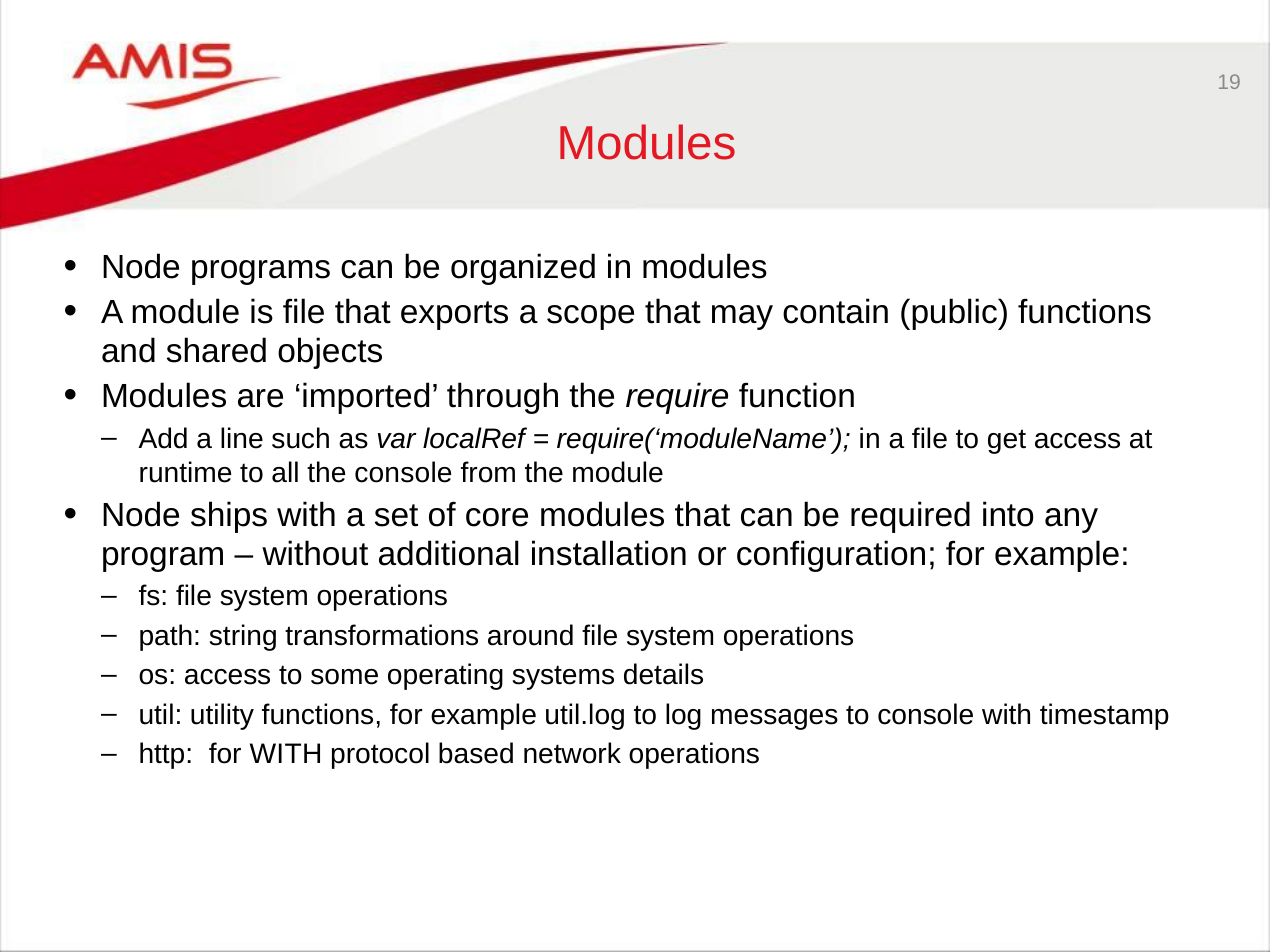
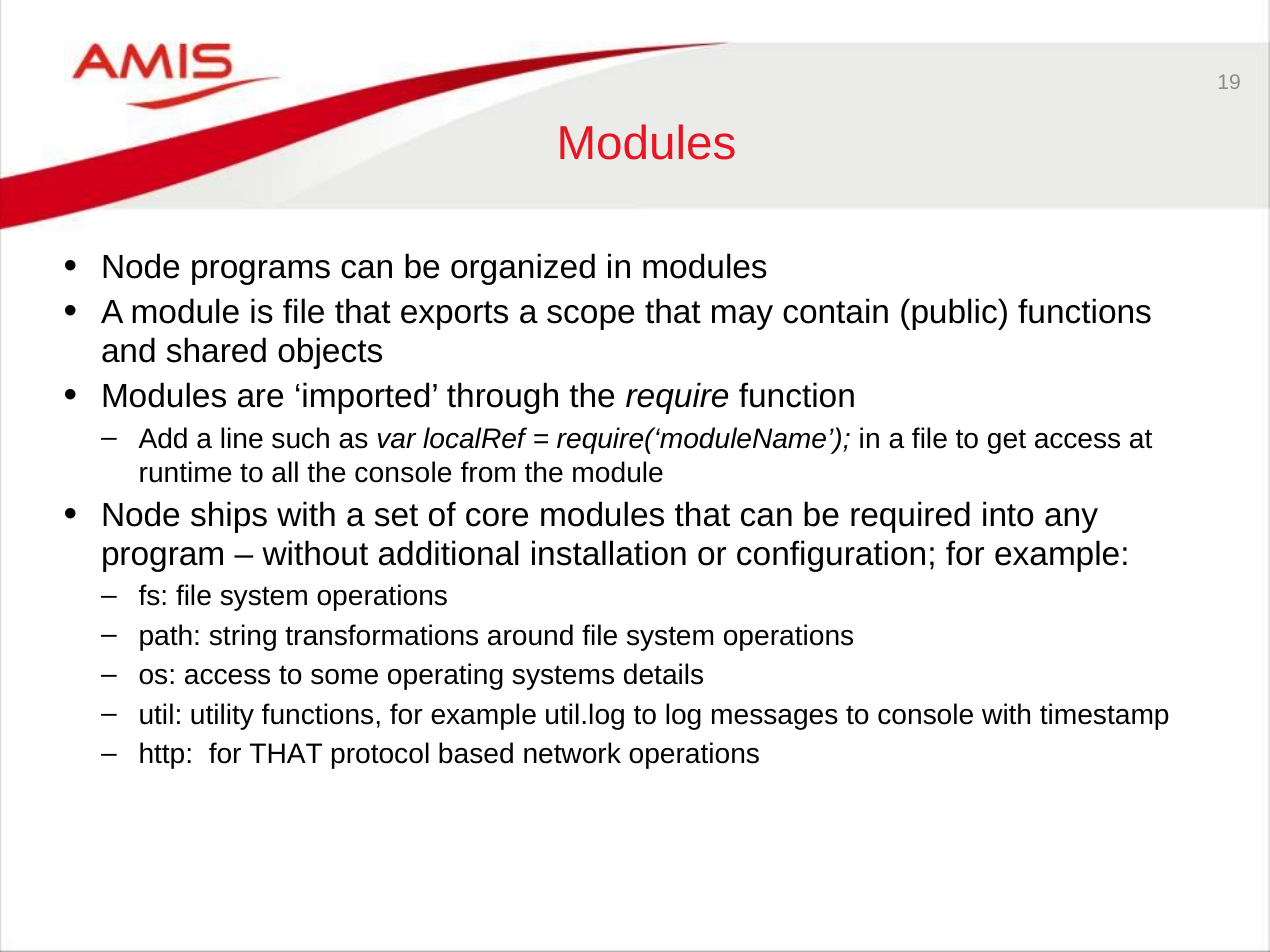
for WITH: WITH -> THAT
